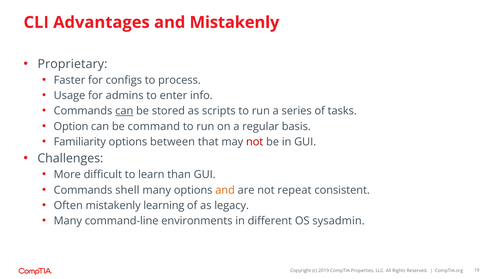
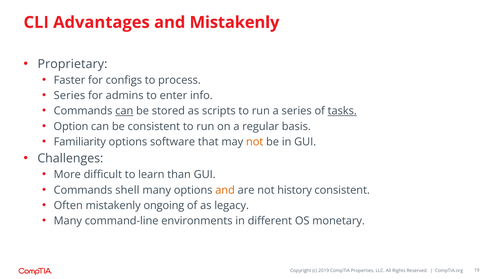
Usage at (70, 96): Usage -> Series
tasks underline: none -> present
be command: command -> consistent
between: between -> software
not at (255, 142) colour: red -> orange
repeat: repeat -> history
learning: learning -> ongoing
sysadmin: sysadmin -> monetary
